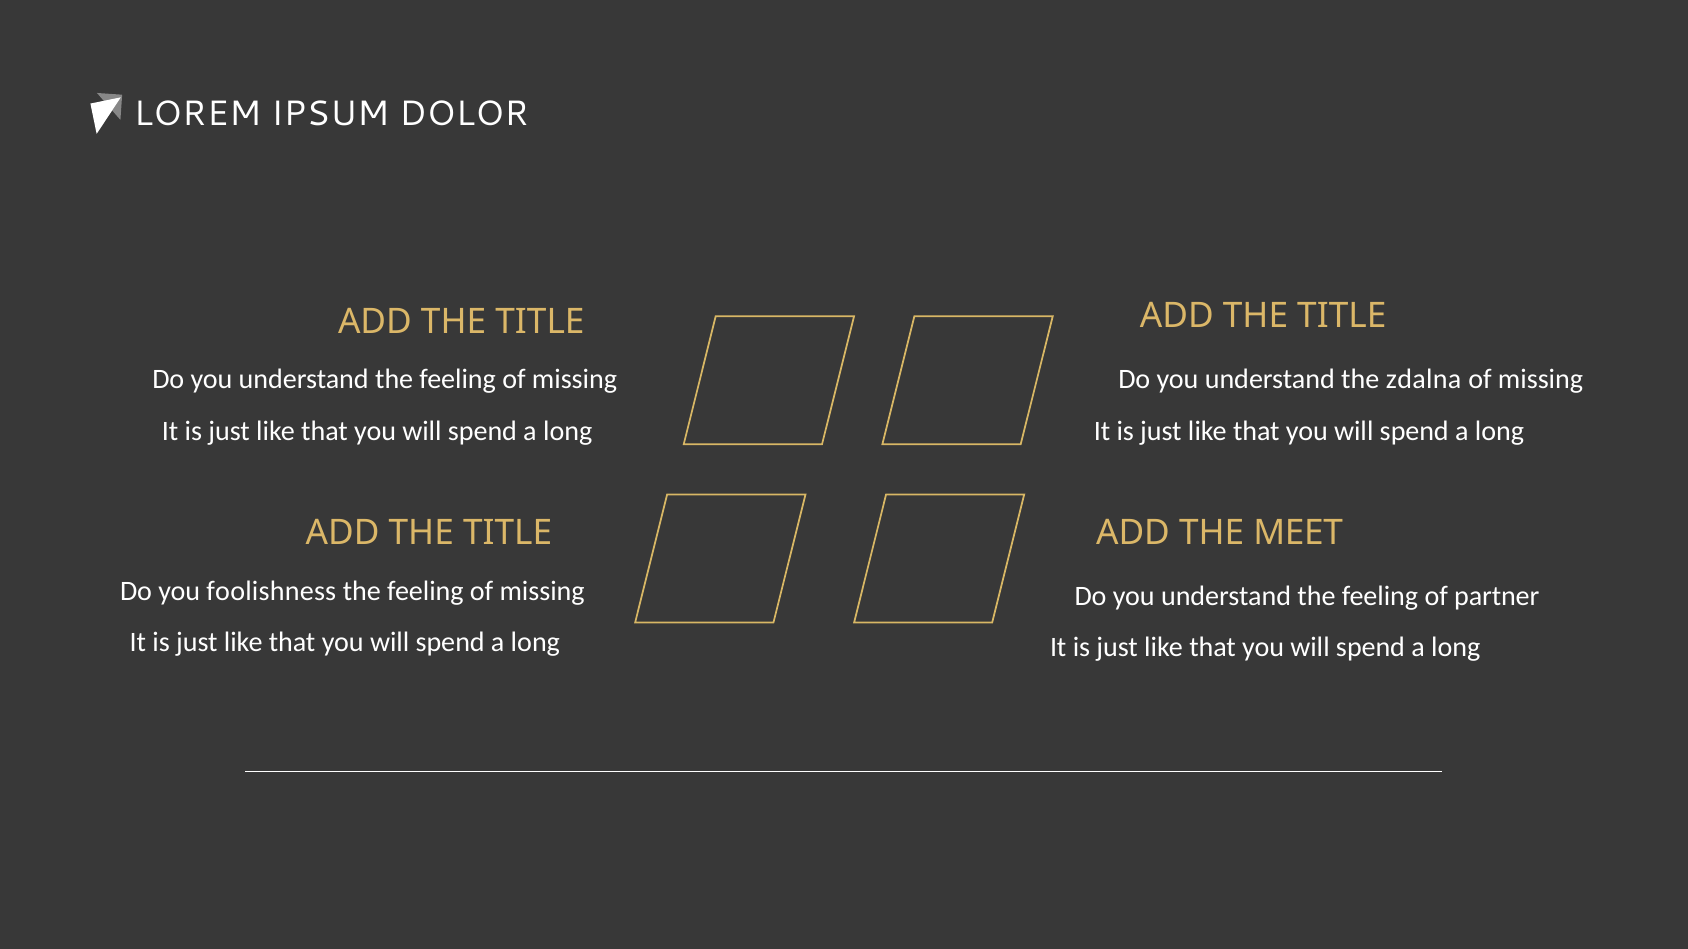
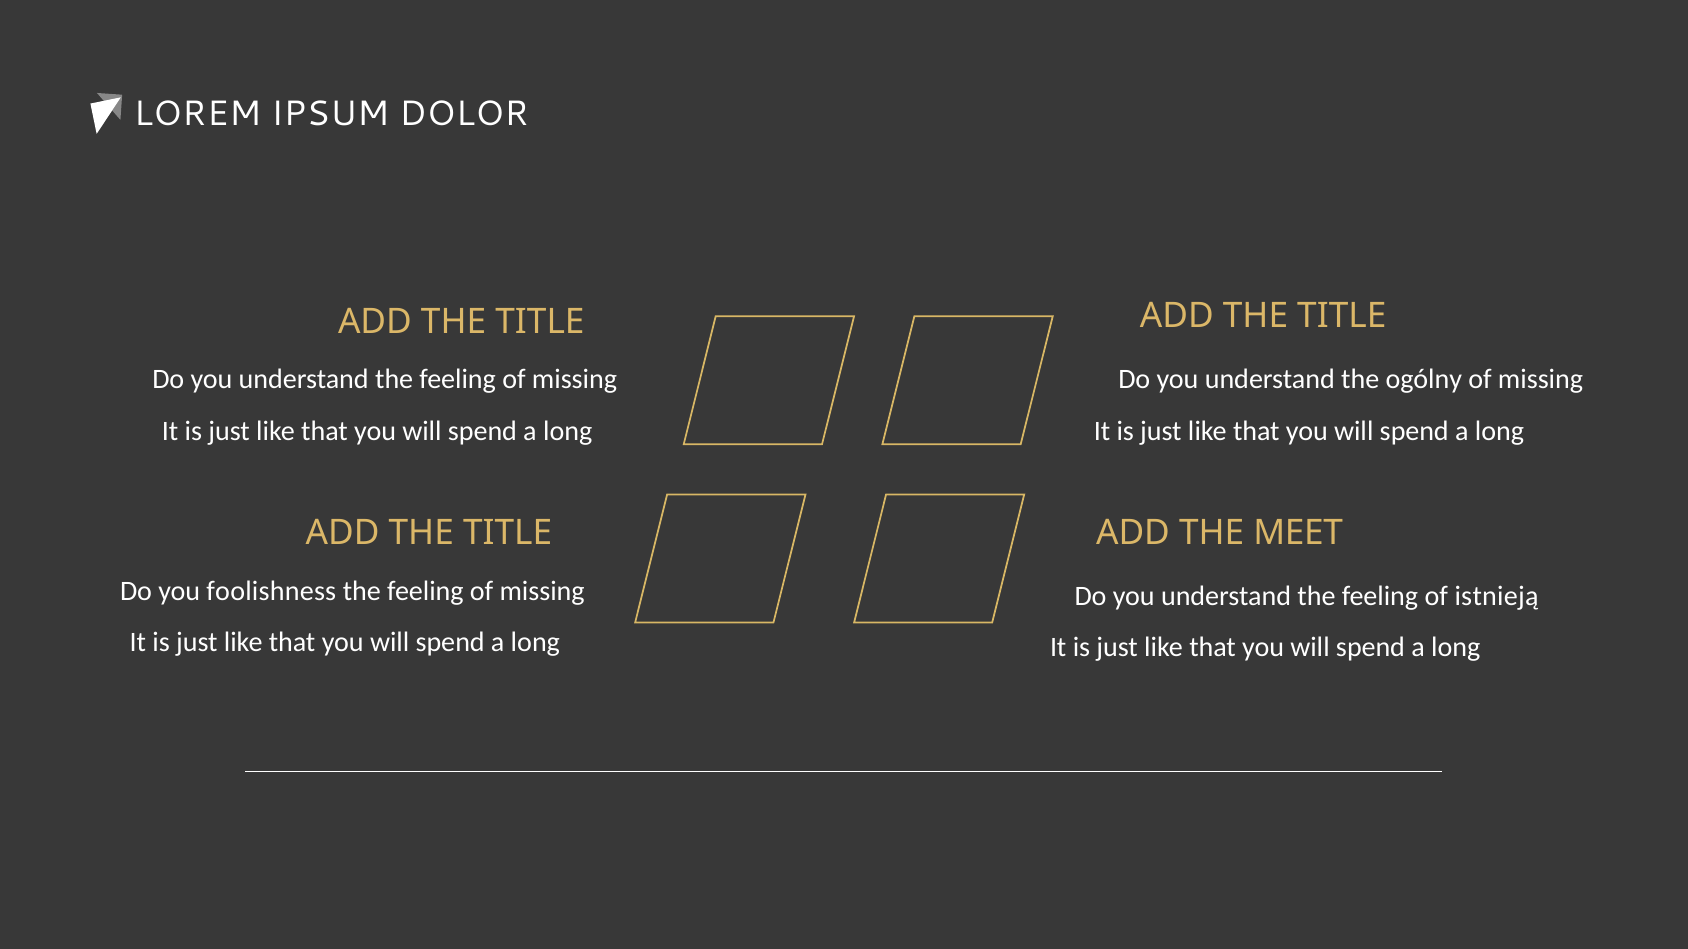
zdalna: zdalna -> ogólny
partner: partner -> istnieją
